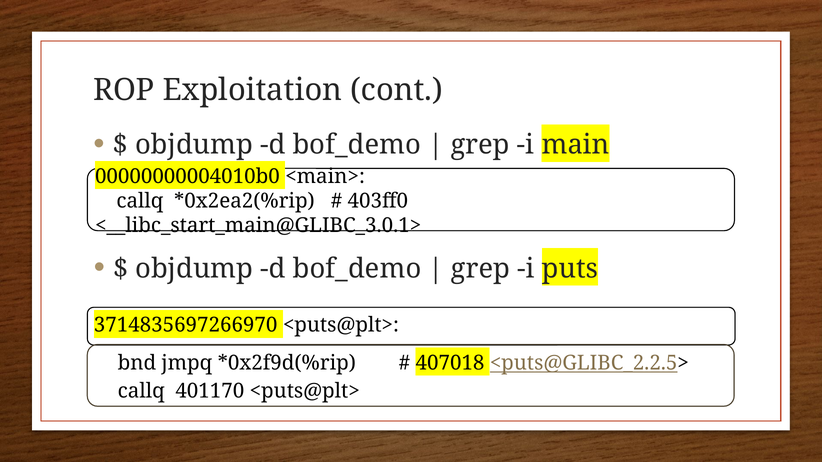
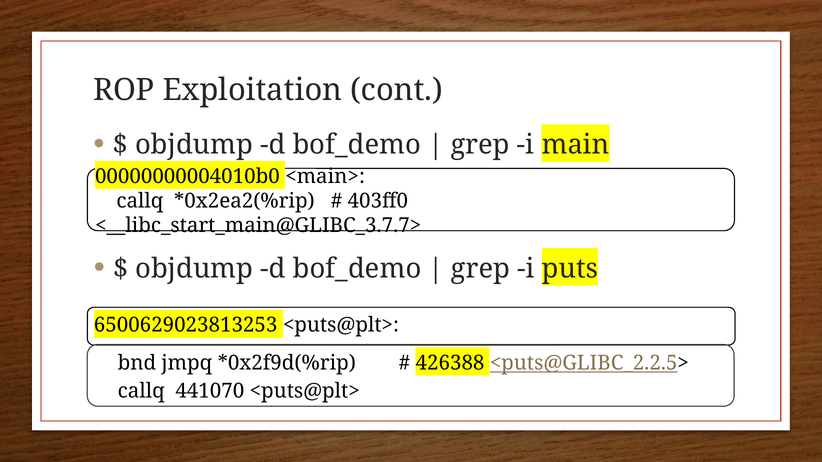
<__libc_start_main@GLIBC_3.0.1>: <__libc_start_main@GLIBC_3.0.1> -> <__libc_start_main@GLIBC_3.7.7>
3714835697266970: 3714835697266970 -> 6500629023813253
407018: 407018 -> 426388
401170: 401170 -> 441070
